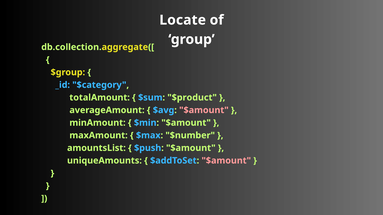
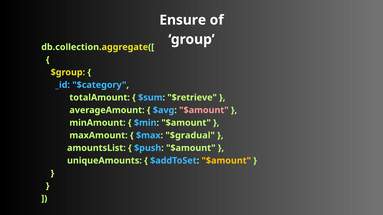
Locate: Locate -> Ensure
$product: $product -> $retrieve
$number: $number -> $gradual
$amount at (226, 161) colour: pink -> yellow
